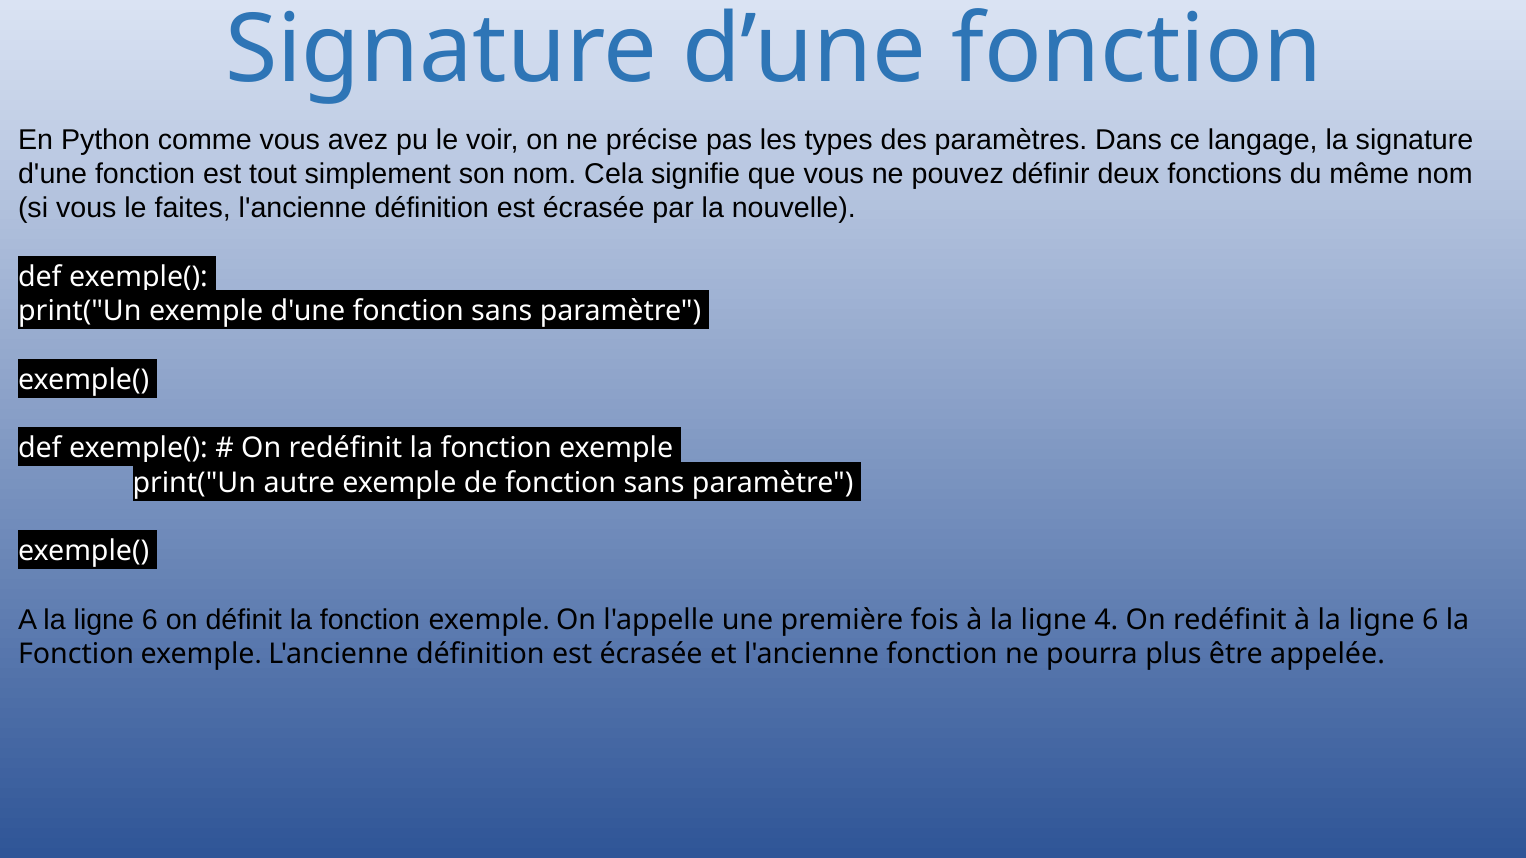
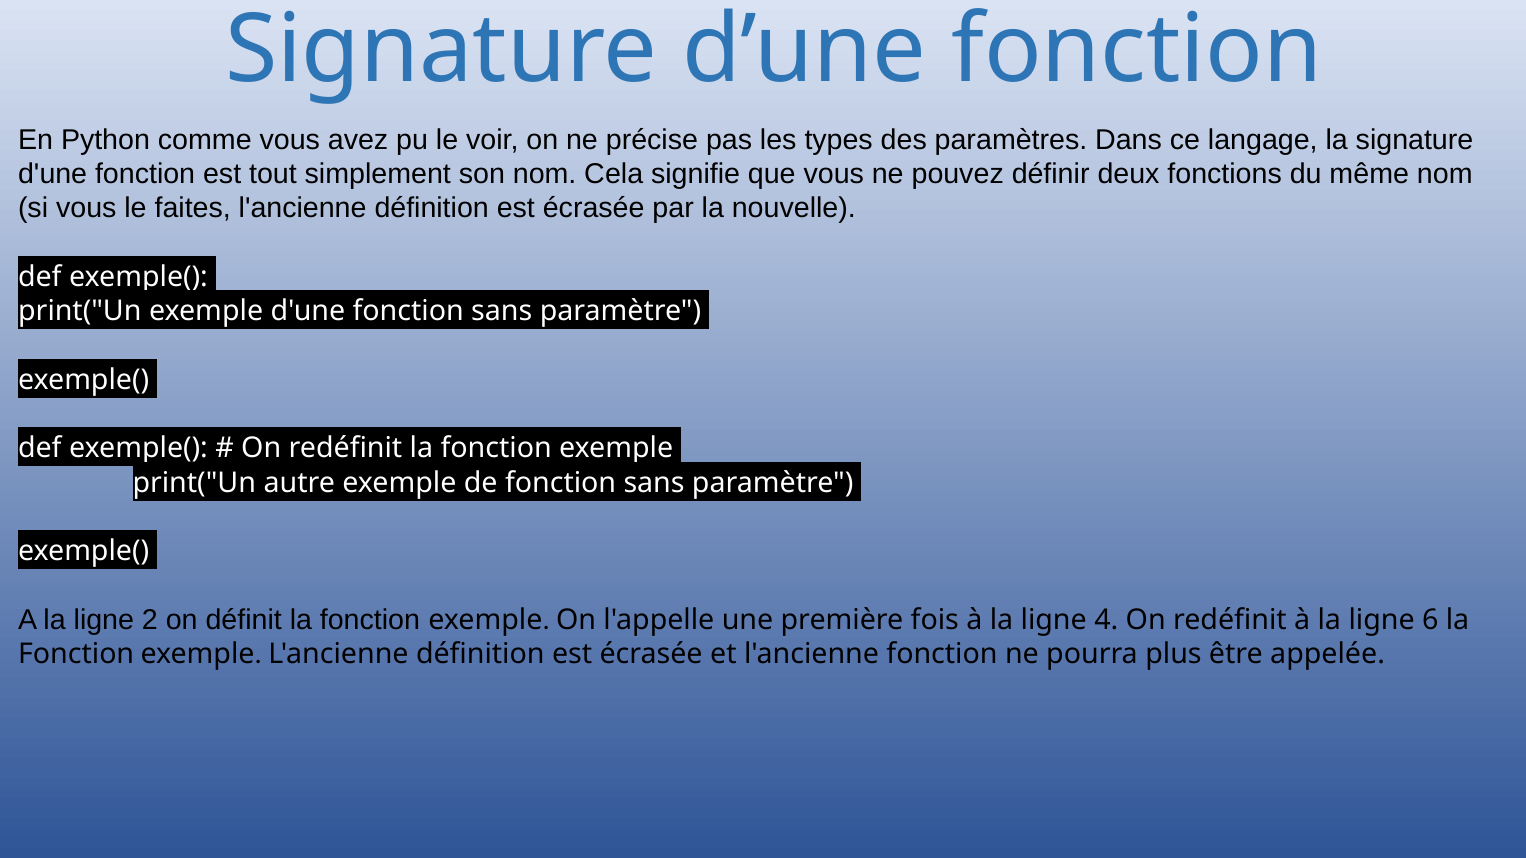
A la ligne 6: 6 -> 2
